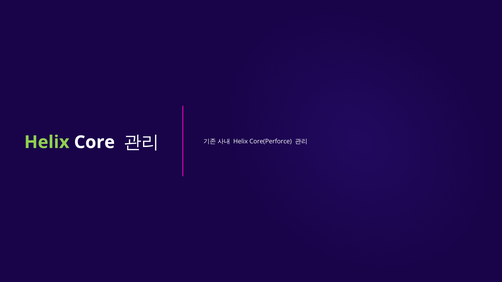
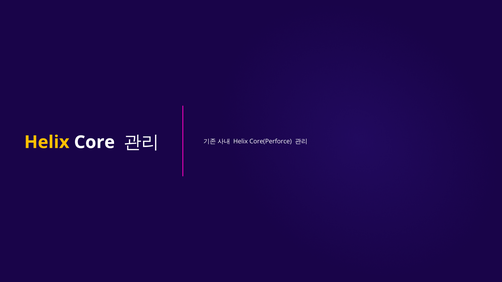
Helix at (47, 142) colour: light green -> yellow
